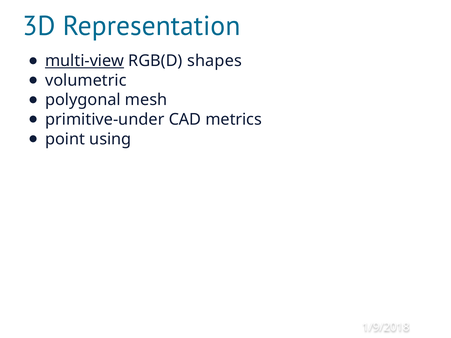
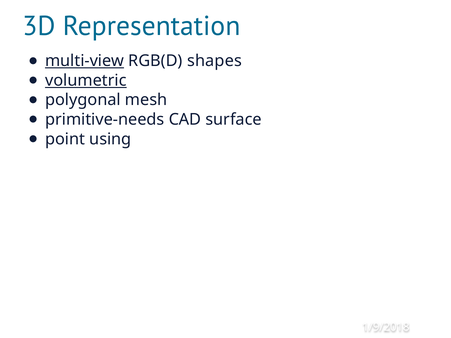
volumetric underline: none -> present
primitive-under: primitive-under -> primitive-needs
metrics: metrics -> surface
